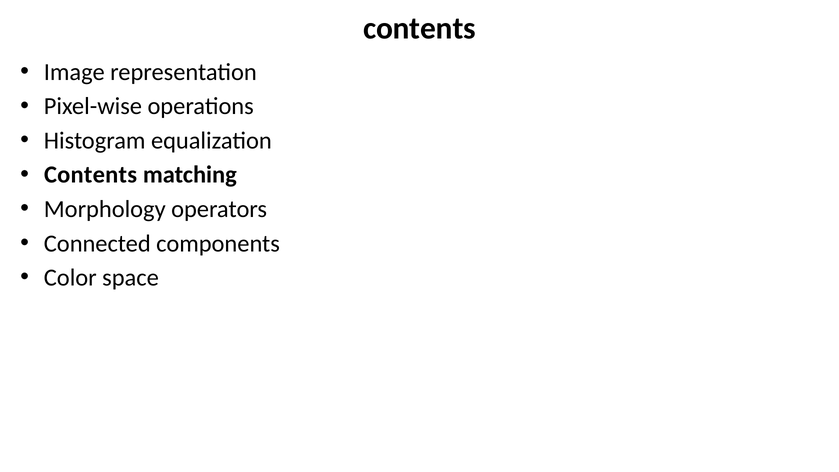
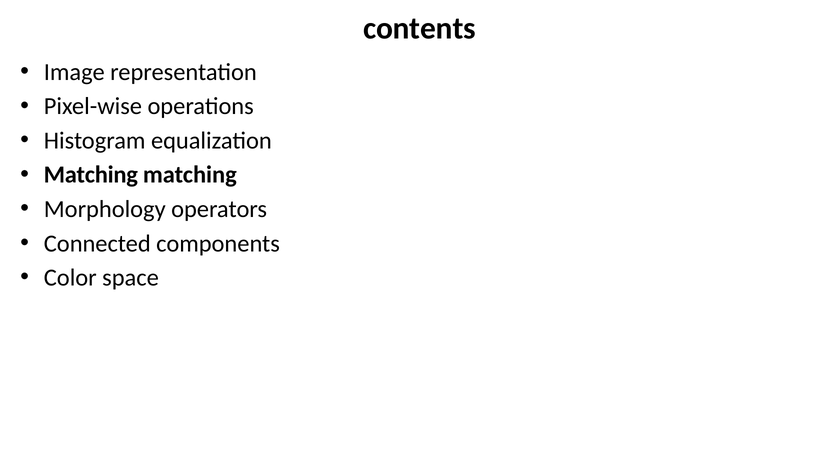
Contents at (91, 175): Contents -> Matching
